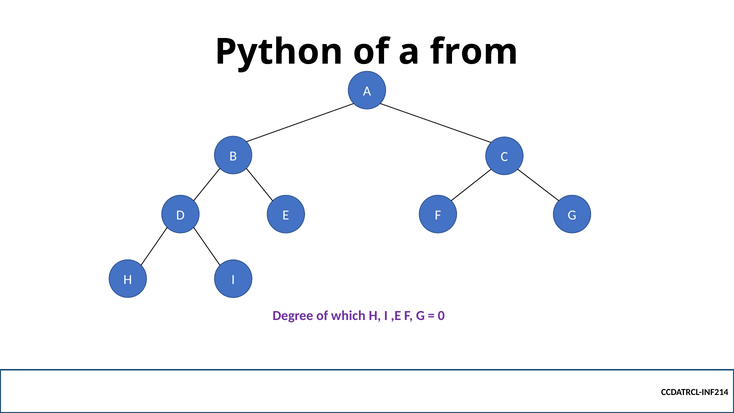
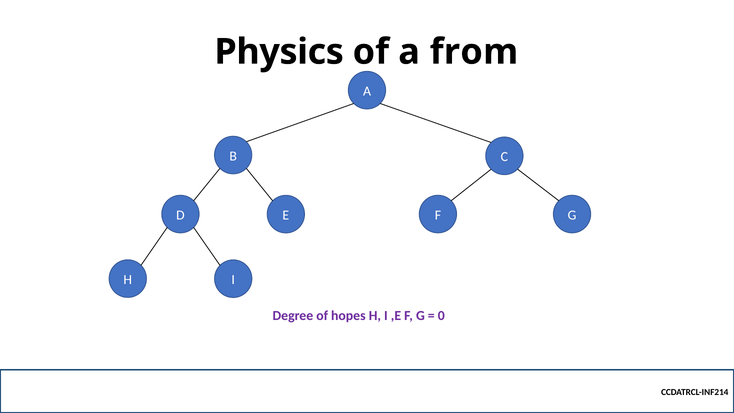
Python: Python -> Physics
which: which -> hopes
